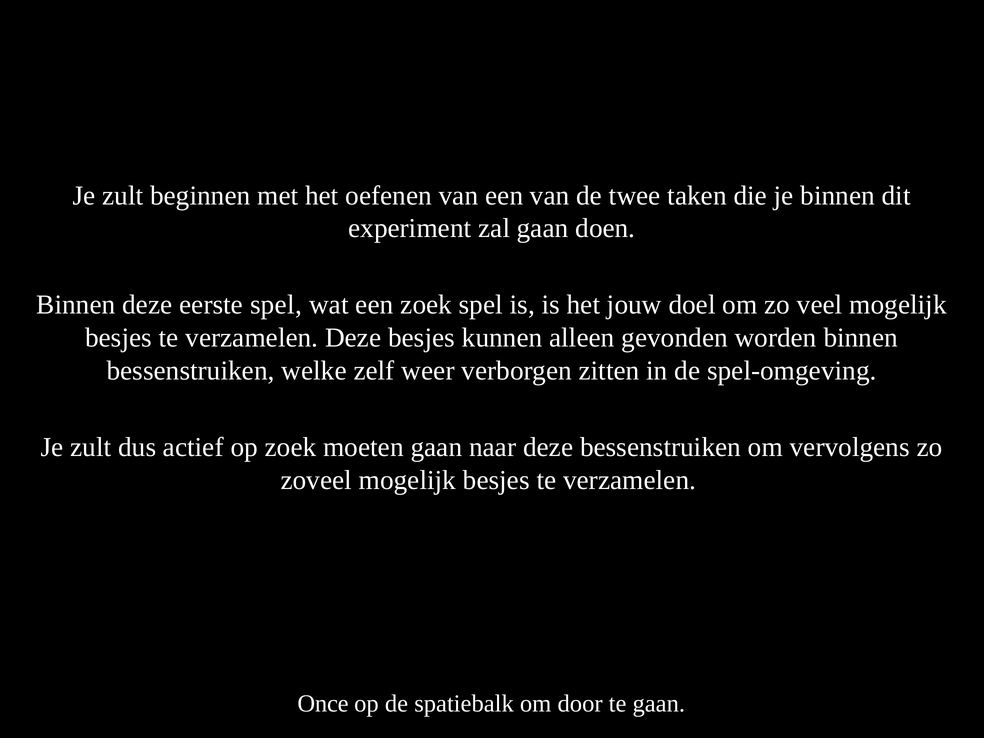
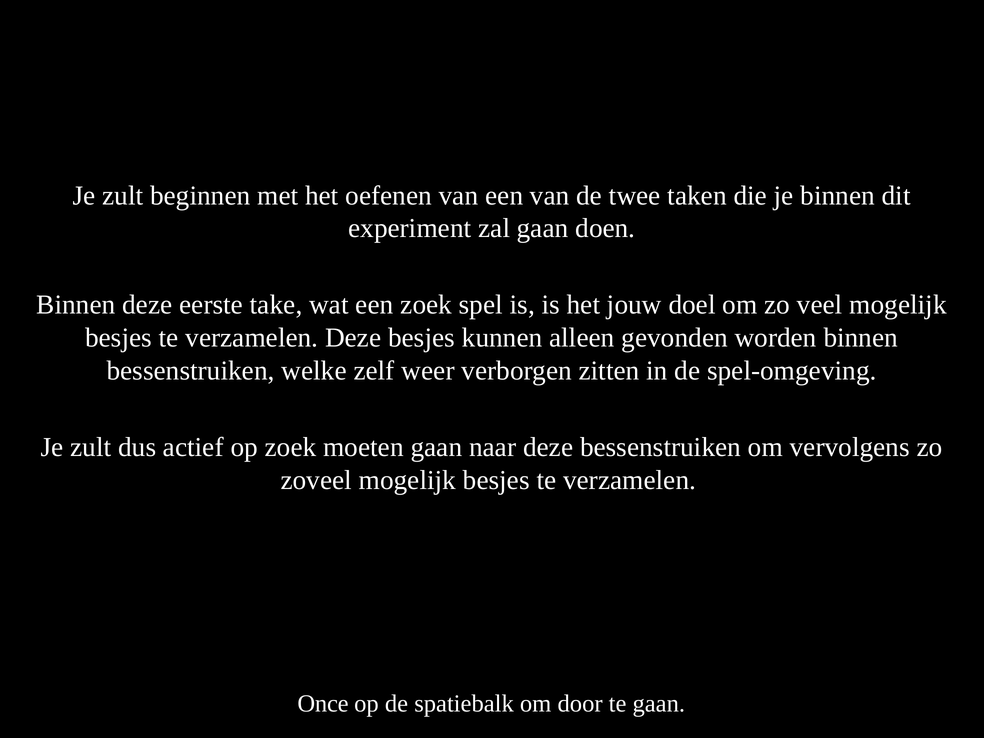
eerste spel: spel -> take
